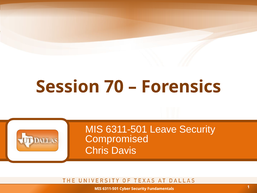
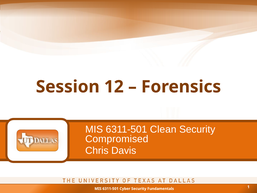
70: 70 -> 12
Leave: Leave -> Clean
